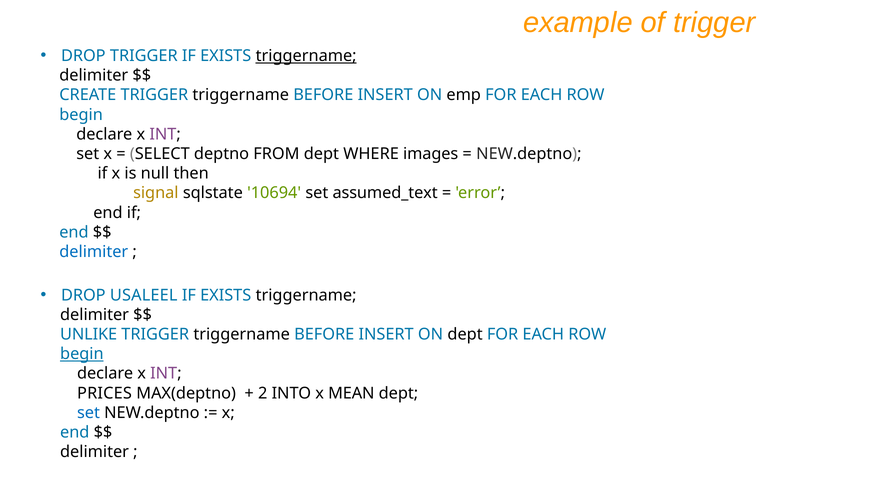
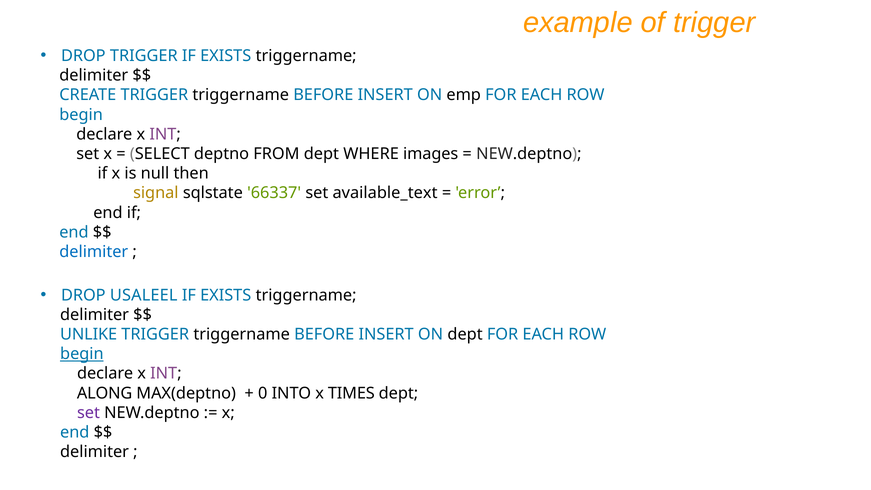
triggername at (306, 56) underline: present -> none
10694: 10694 -> 66337
assumed_text: assumed_text -> available_text
PRICES: PRICES -> ALONG
2: 2 -> 0
MEAN: MEAN -> TIMES
set at (89, 413) colour: blue -> purple
